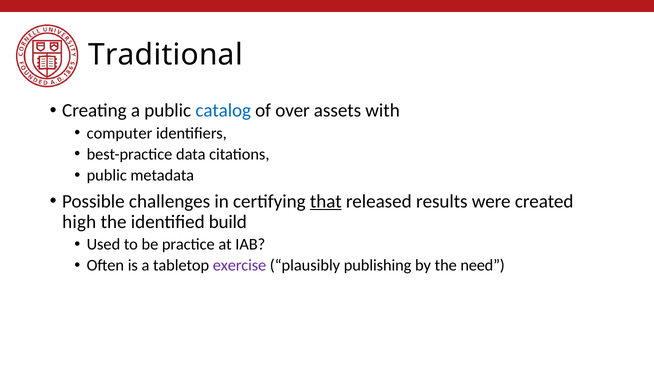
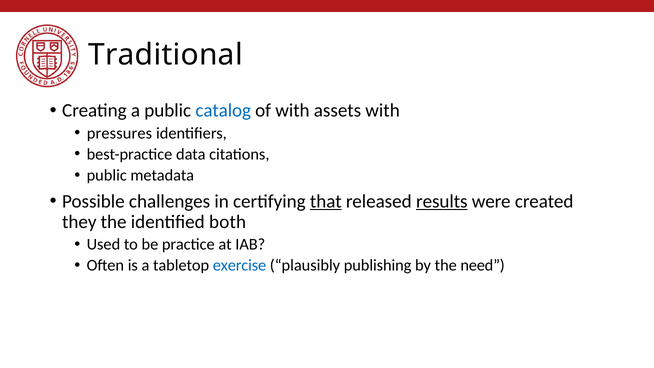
of over: over -> with
computer: computer -> pressures
results underline: none -> present
high: high -> they
build: build -> both
exercise colour: purple -> blue
